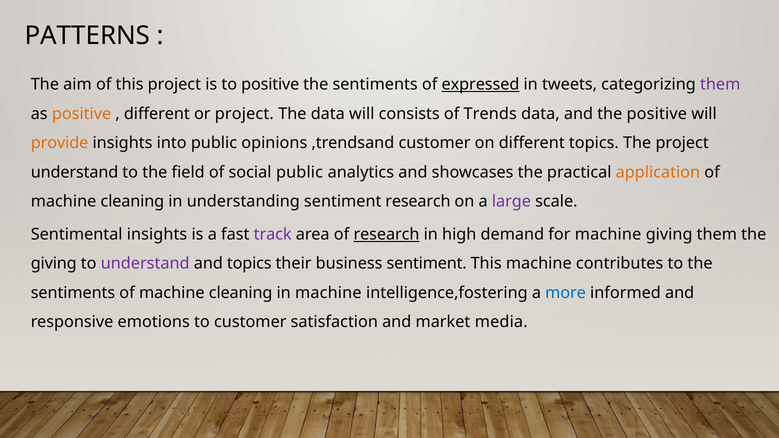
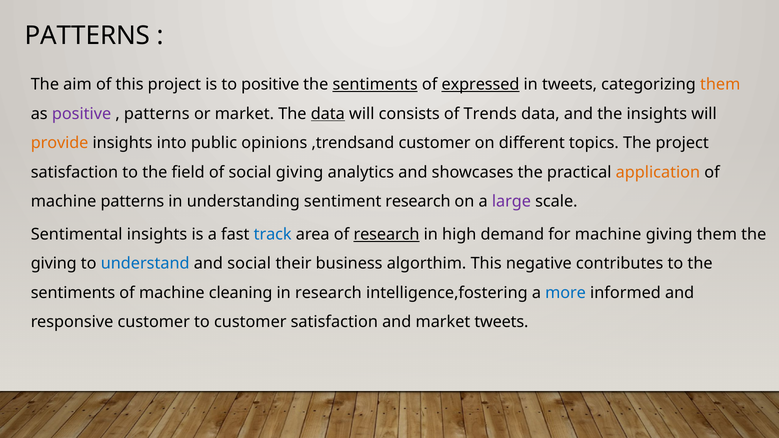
sentiments at (375, 85) underline: none -> present
them at (720, 85) colour: purple -> orange
positive at (82, 114) colour: orange -> purple
different at (157, 114): different -> patterns
or project: project -> market
data at (328, 114) underline: none -> present
the positive: positive -> insights
understand at (75, 172): understand -> satisfaction
social public: public -> giving
cleaning at (132, 201): cleaning -> patterns
track colour: purple -> blue
understand at (145, 264) colour: purple -> blue
and topics: topics -> social
business sentiment: sentiment -> algorthim
This machine: machine -> negative
in machine: machine -> research
responsive emotions: emotions -> customer
market media: media -> tweets
